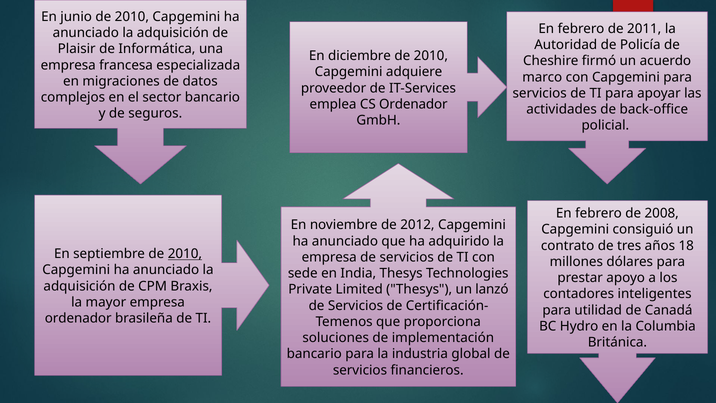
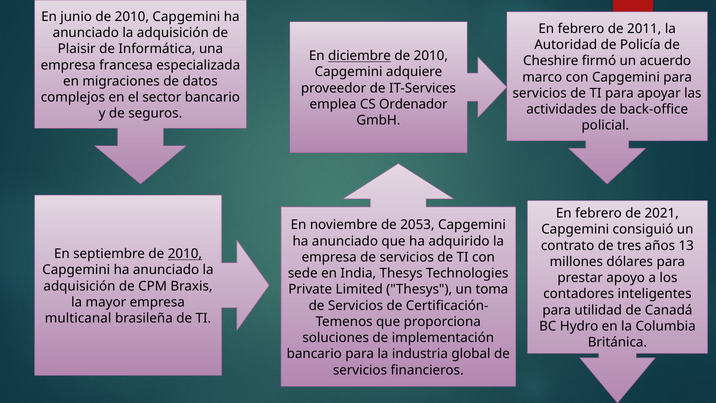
diciembre underline: none -> present
2008: 2008 -> 2021
2012: 2012 -> 2053
18: 18 -> 13
lanzó: lanzó -> toma
ordenador at (78, 318): ordenador -> multicanal
